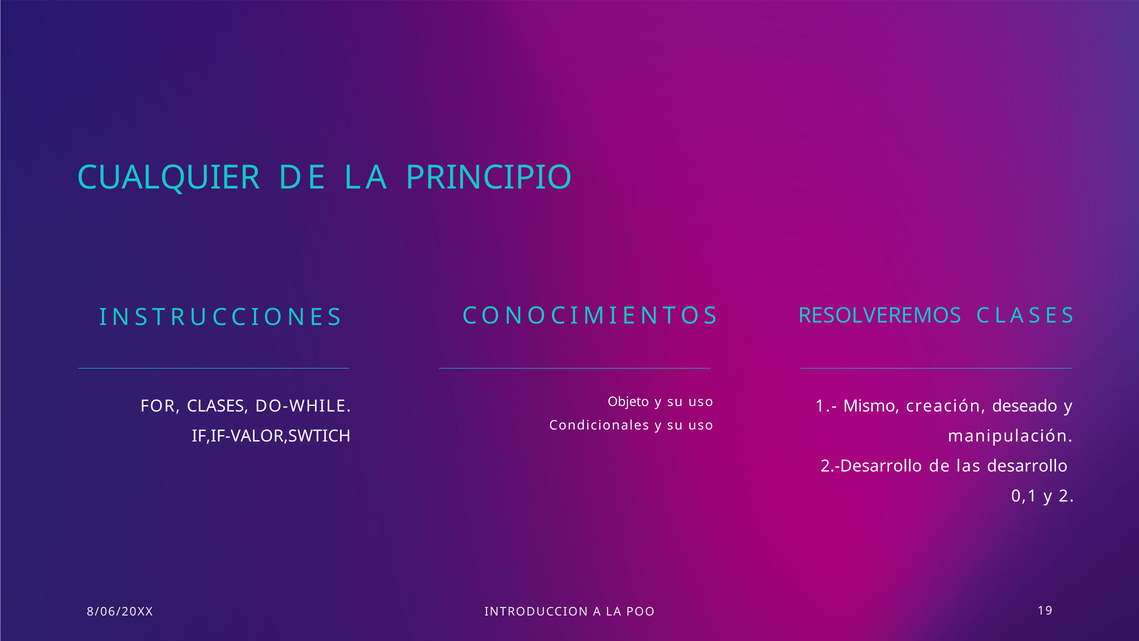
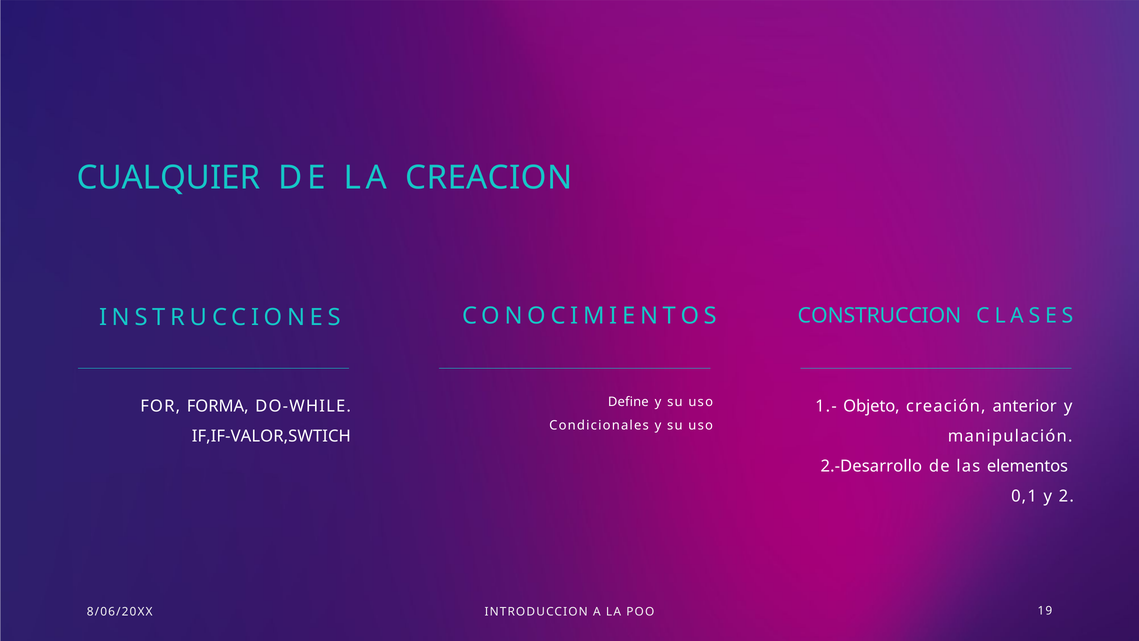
PRINCIPIO: PRINCIPIO -> CREACION
RESOLVEREMOS: RESOLVEREMOS -> CONSTRUCCION
Objeto: Objeto -> Define
FOR CLASES: CLASES -> FORMA
Mismo: Mismo -> Objeto
deseado: deseado -> anterior
desarrollo: desarrollo -> elementos
